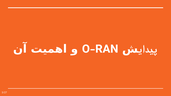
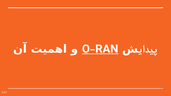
O-RAN underline: none -> present
